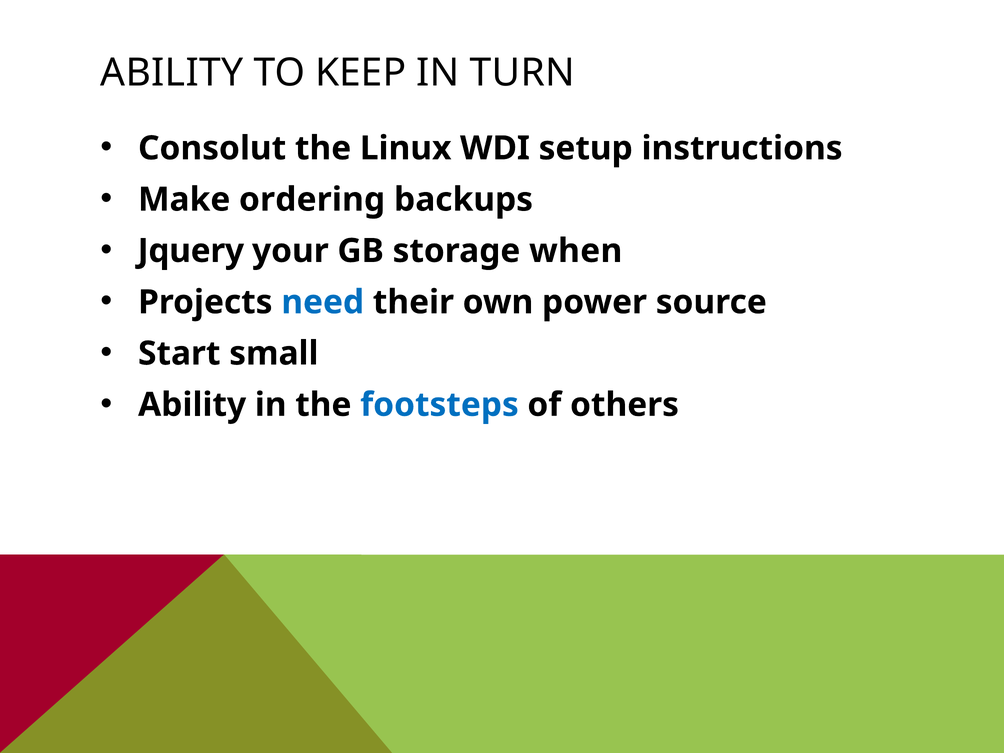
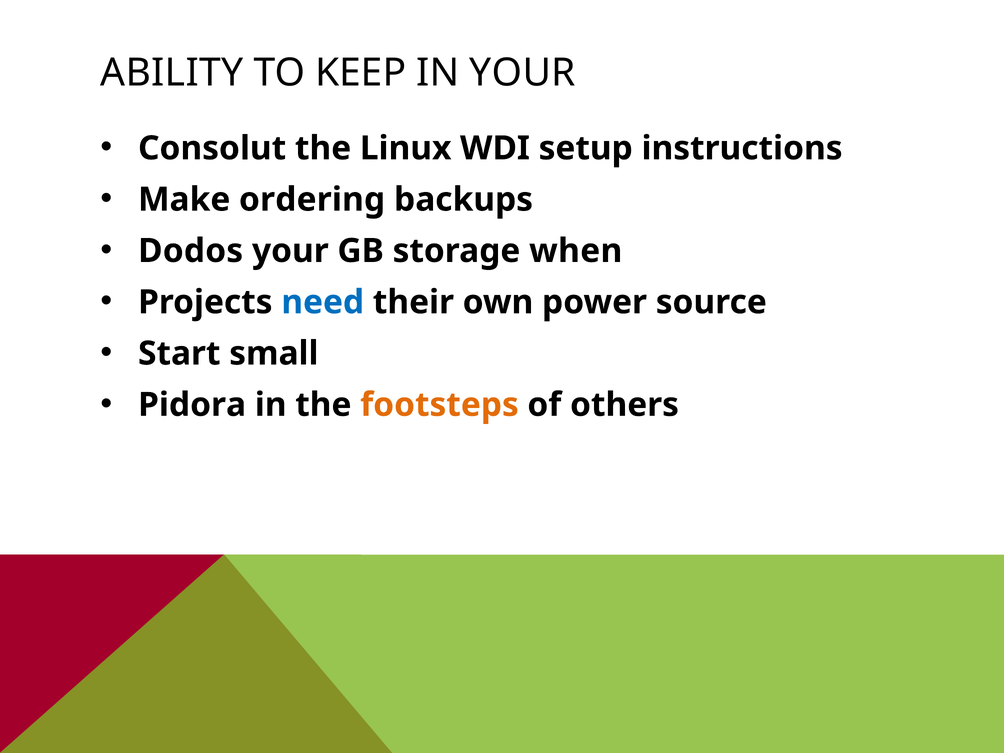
IN TURN: TURN -> YOUR
Jquery: Jquery -> Dodos
Ability at (192, 405): Ability -> Pidora
footsteps colour: blue -> orange
